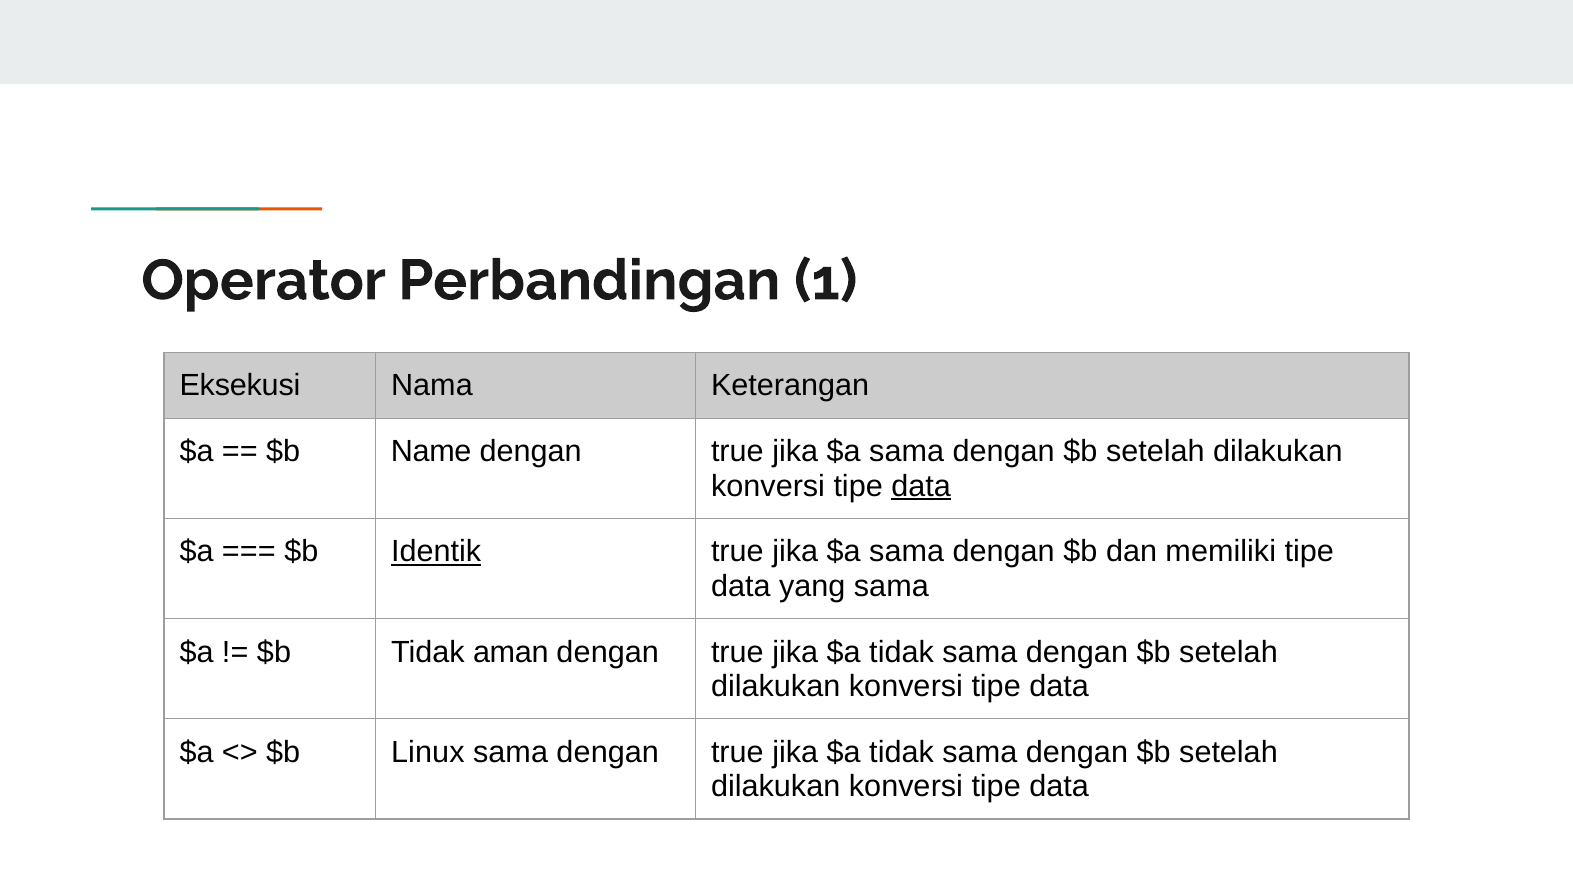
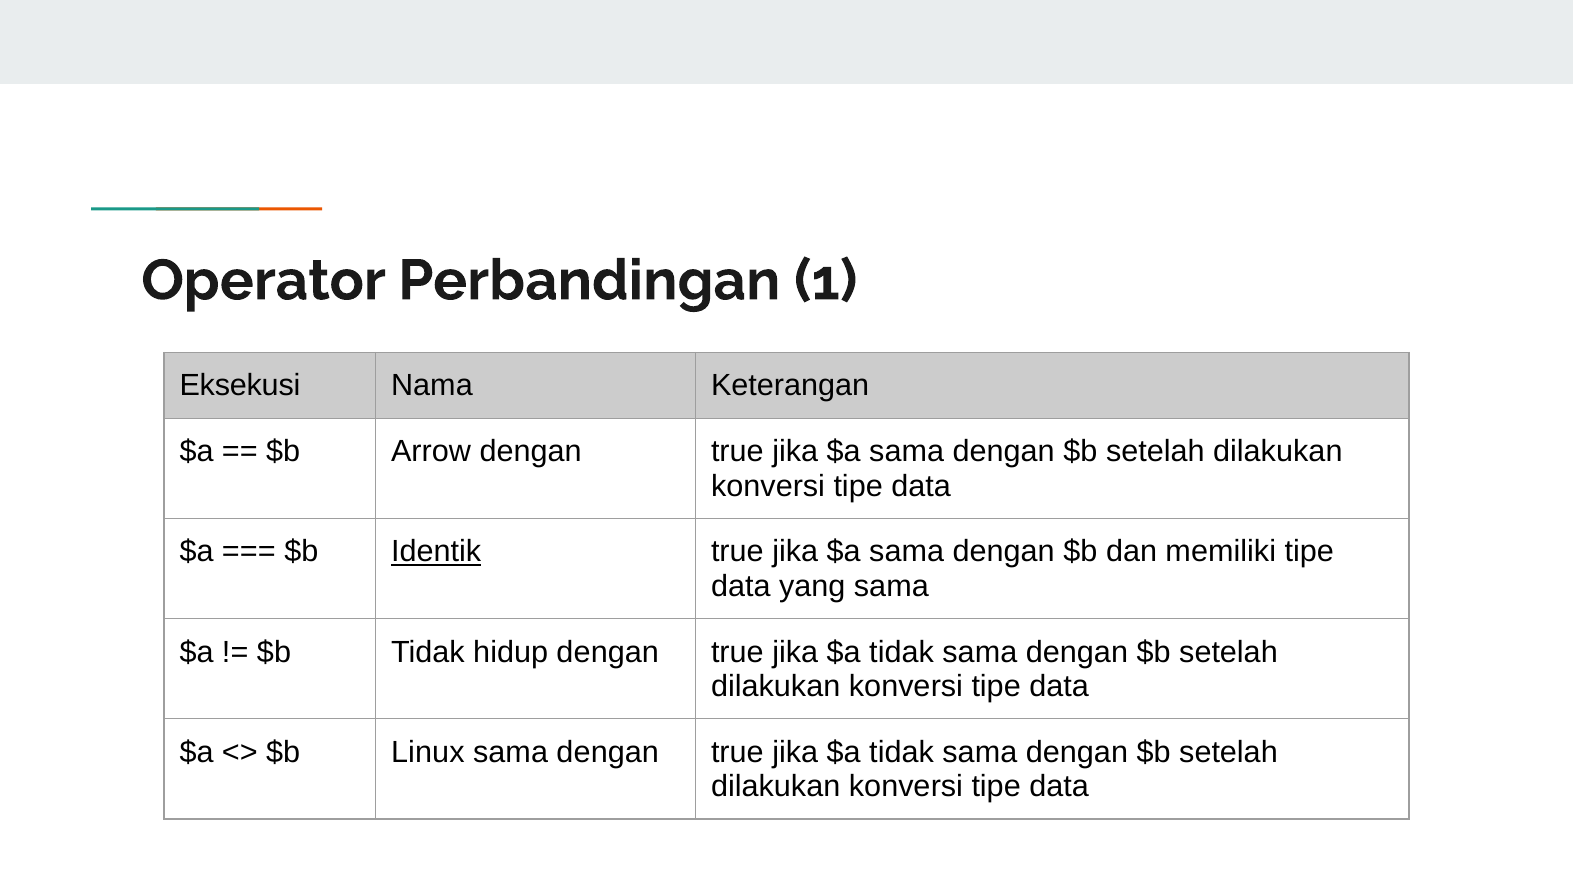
Name: Name -> Arrow
data at (921, 486) underline: present -> none
aman: aman -> hidup
